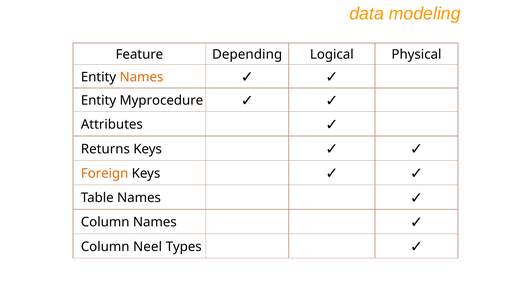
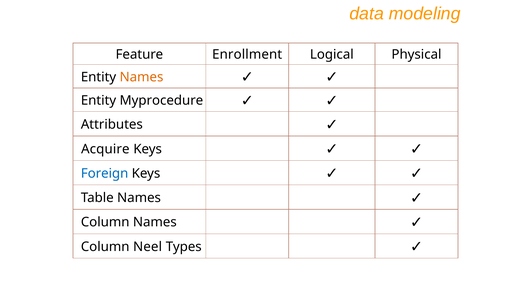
Depending: Depending -> Enrollment
Returns: Returns -> Acquire
Foreign colour: orange -> blue
